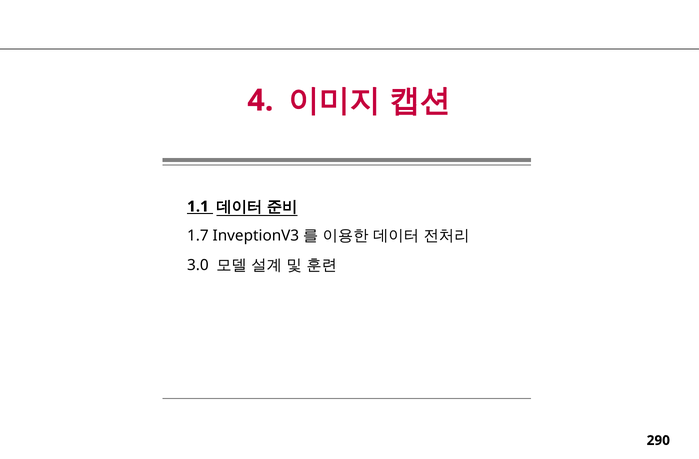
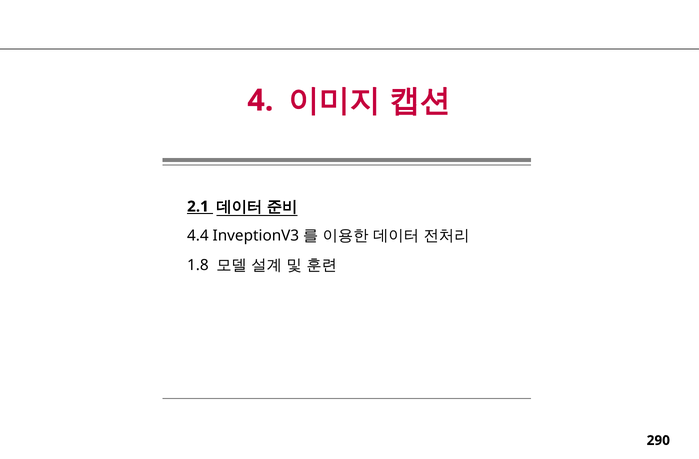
1.1: 1.1 -> 2.1
1.7: 1.7 -> 4.4
3.0: 3.0 -> 1.8
